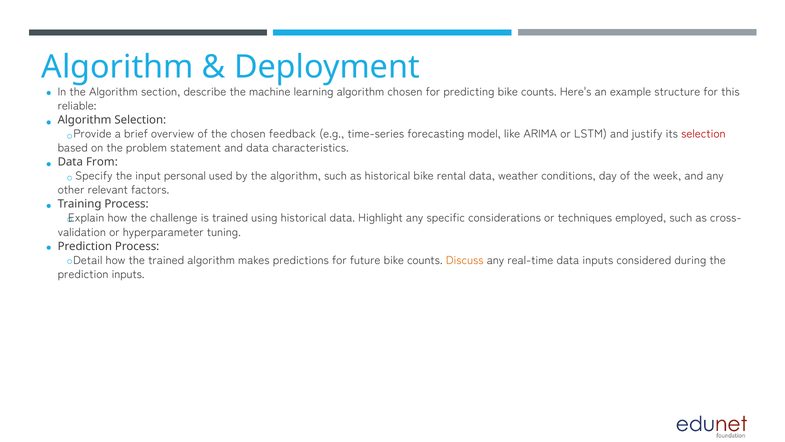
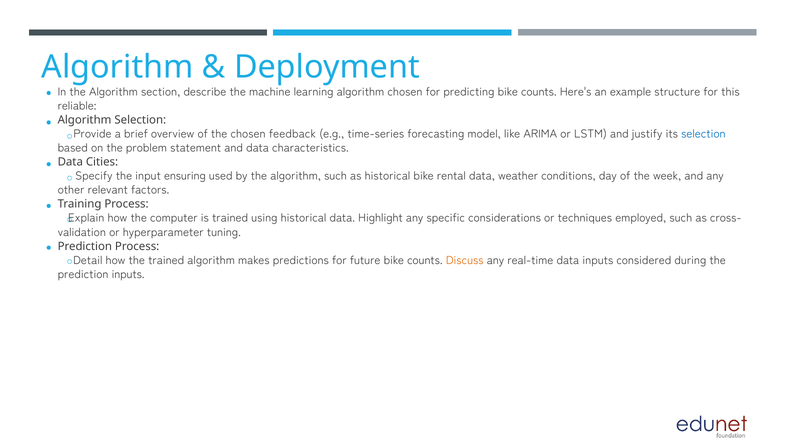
selection at (703, 134) colour: red -> blue
From: From -> Cities
personal: personal -> ensuring
challenge: challenge -> computer
